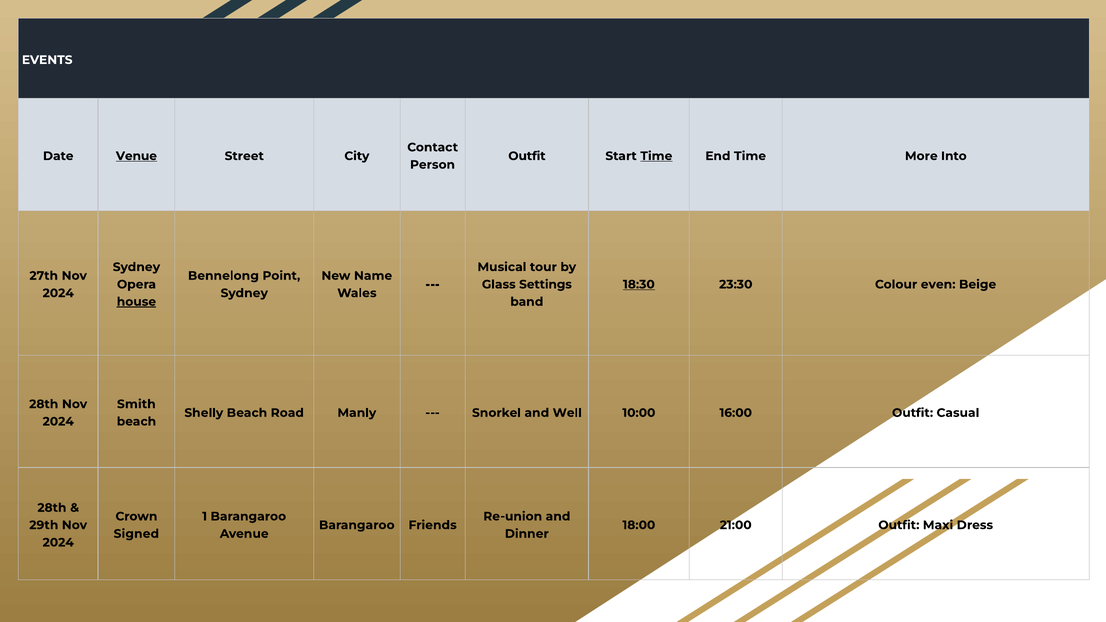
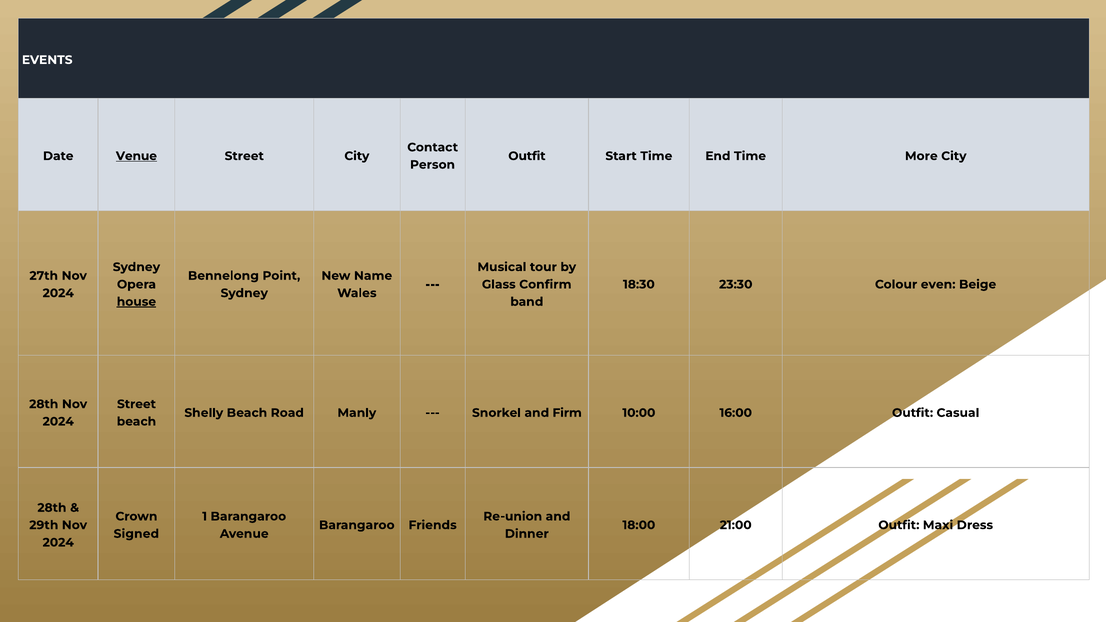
Time at (656, 156) underline: present -> none
More Into: Into -> City
Settings: Settings -> Confirm
18:30 underline: present -> none
Smith at (136, 404): Smith -> Street
Well: Well -> Firm
